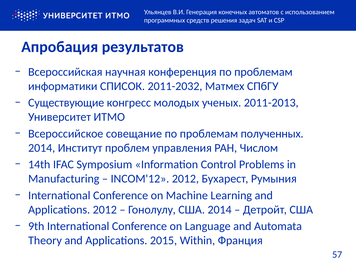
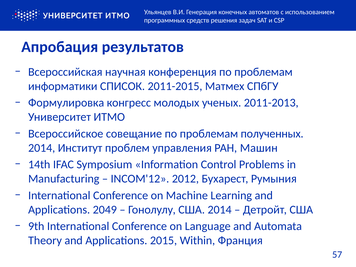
2011-2032: 2011-2032 -> 2011-2015
Существующие: Существующие -> Формулировка
Числом: Числом -> Машин
Applications 2012: 2012 -> 2049
